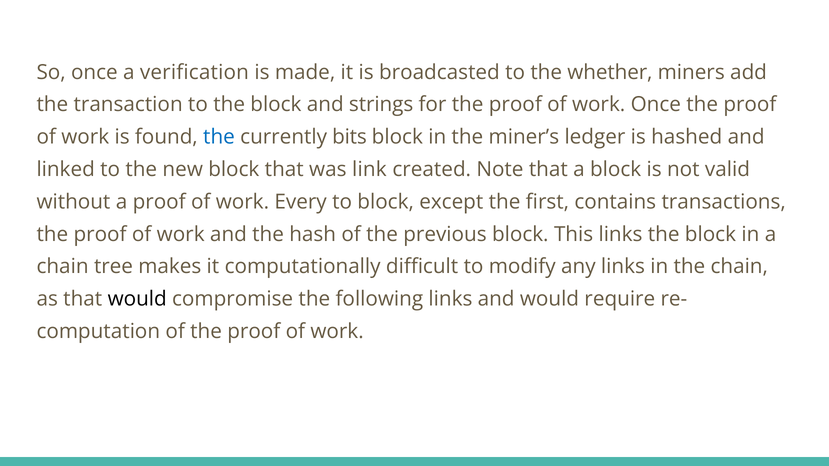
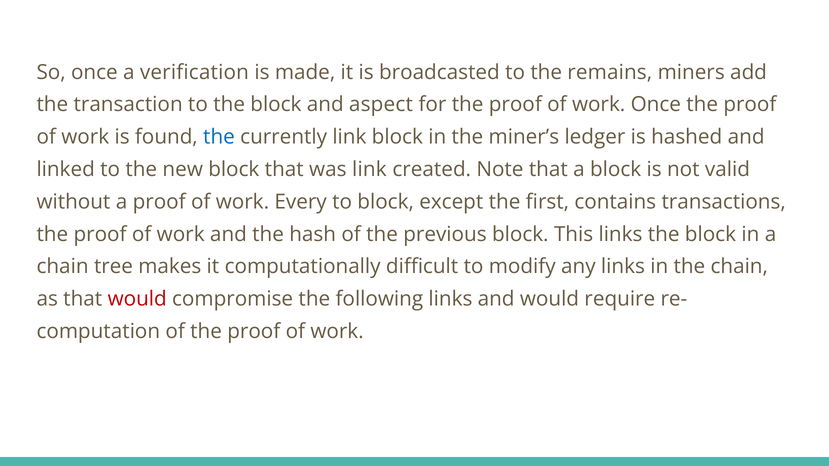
whether: whether -> remains
strings: strings -> aspect
currently bits: bits -> link
would at (137, 299) colour: black -> red
